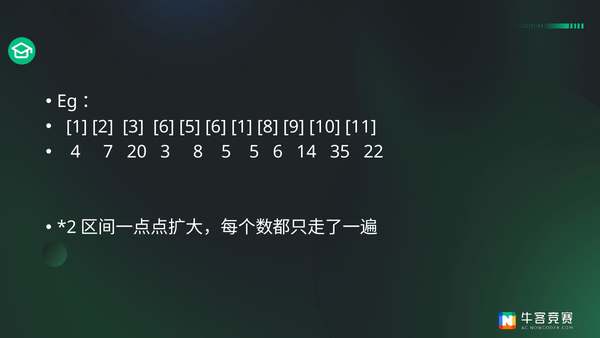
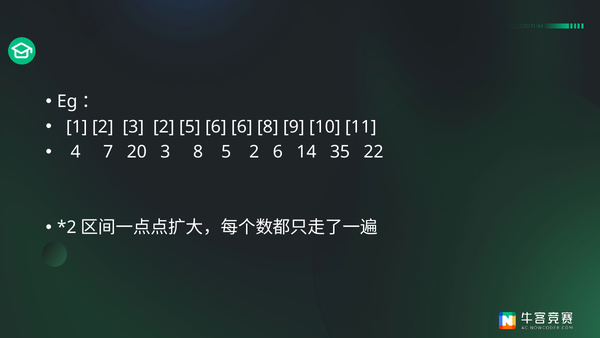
3 6: 6 -> 2
6 1: 1 -> 6
5 5: 5 -> 2
